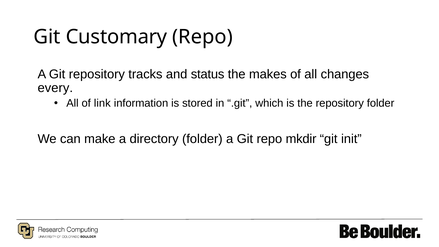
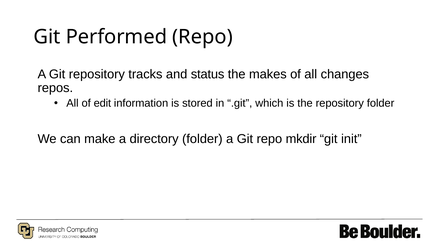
Customary: Customary -> Performed
every: every -> repos
link: link -> edit
